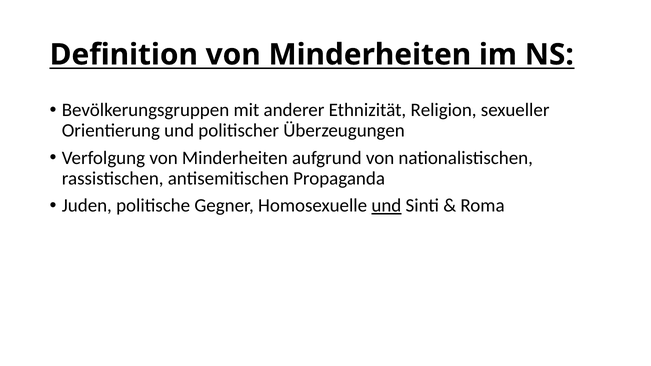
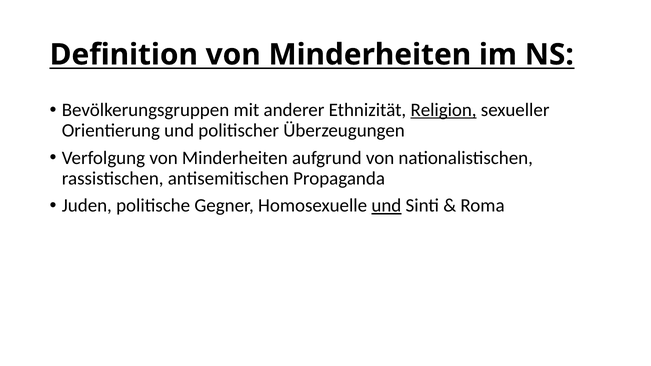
Religion underline: none -> present
